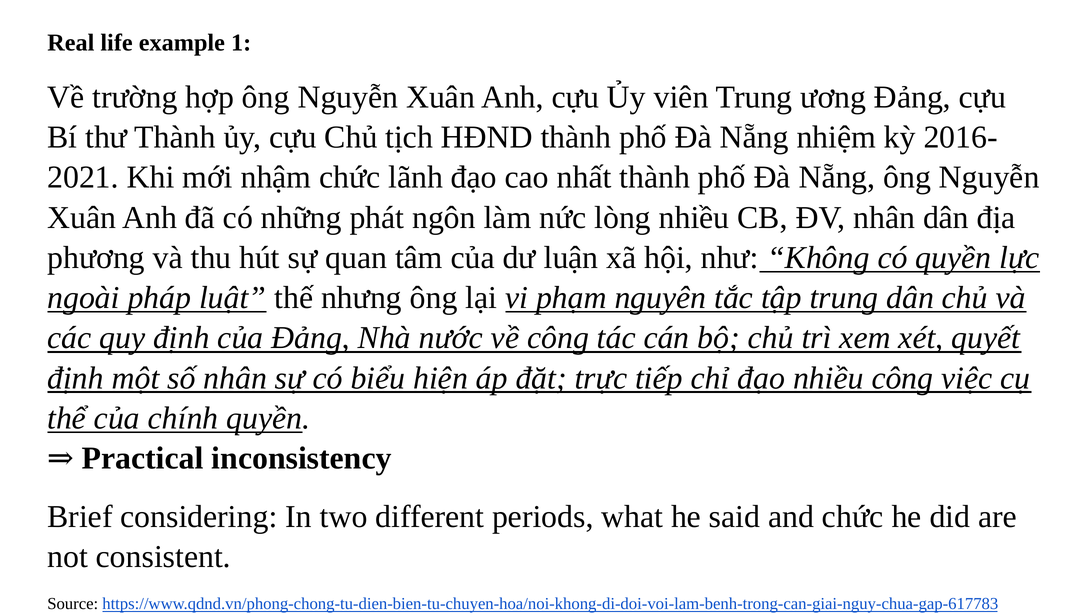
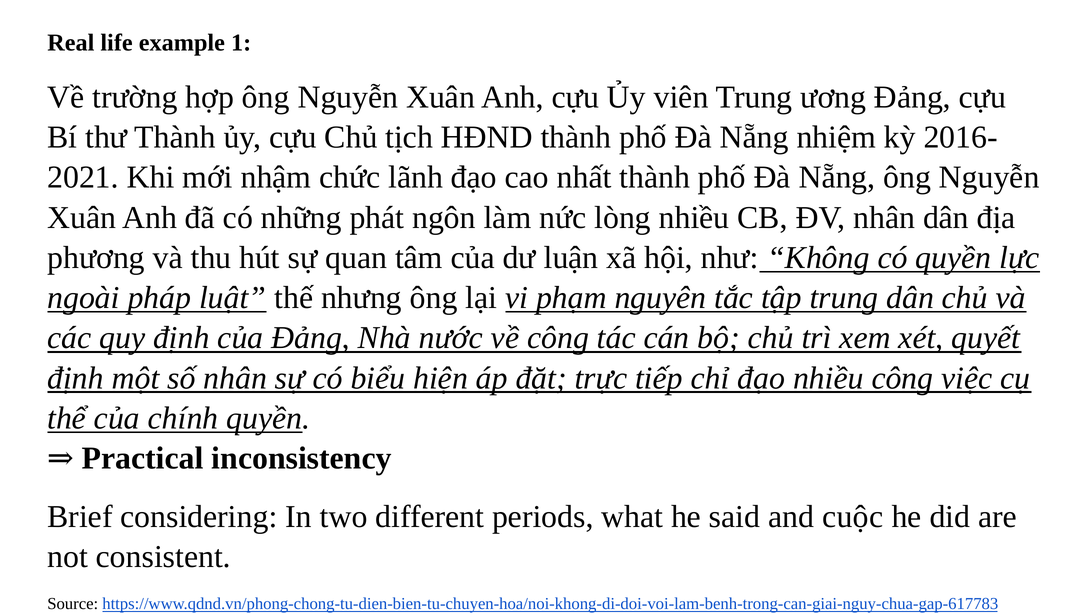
and chức: chức -> cuộc
